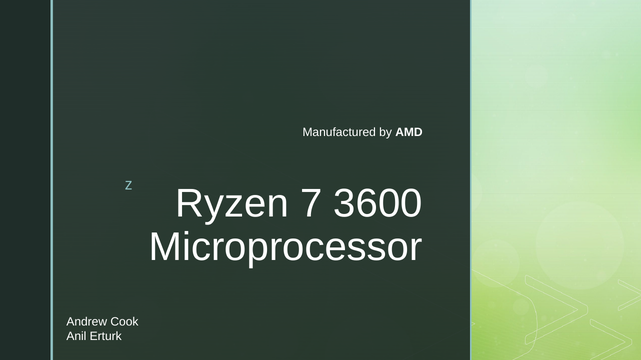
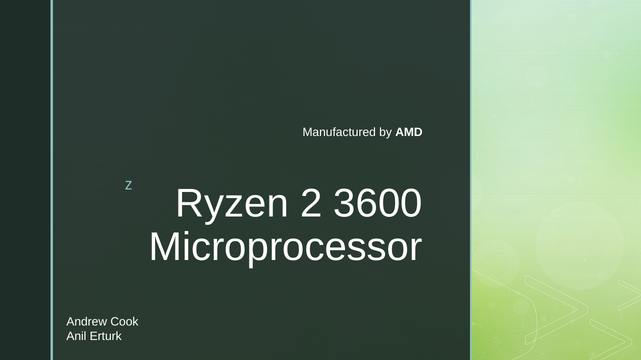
7: 7 -> 2
